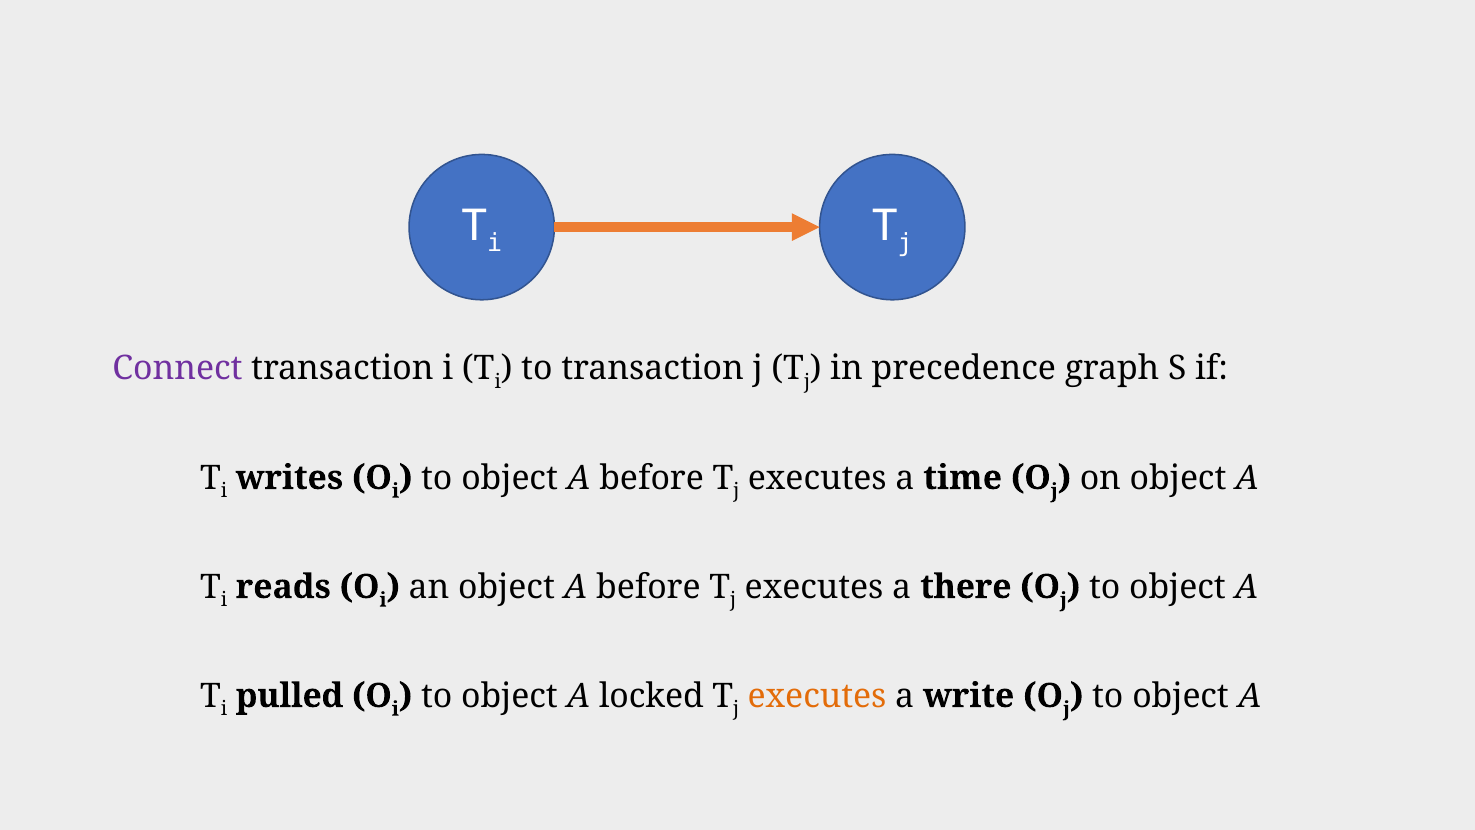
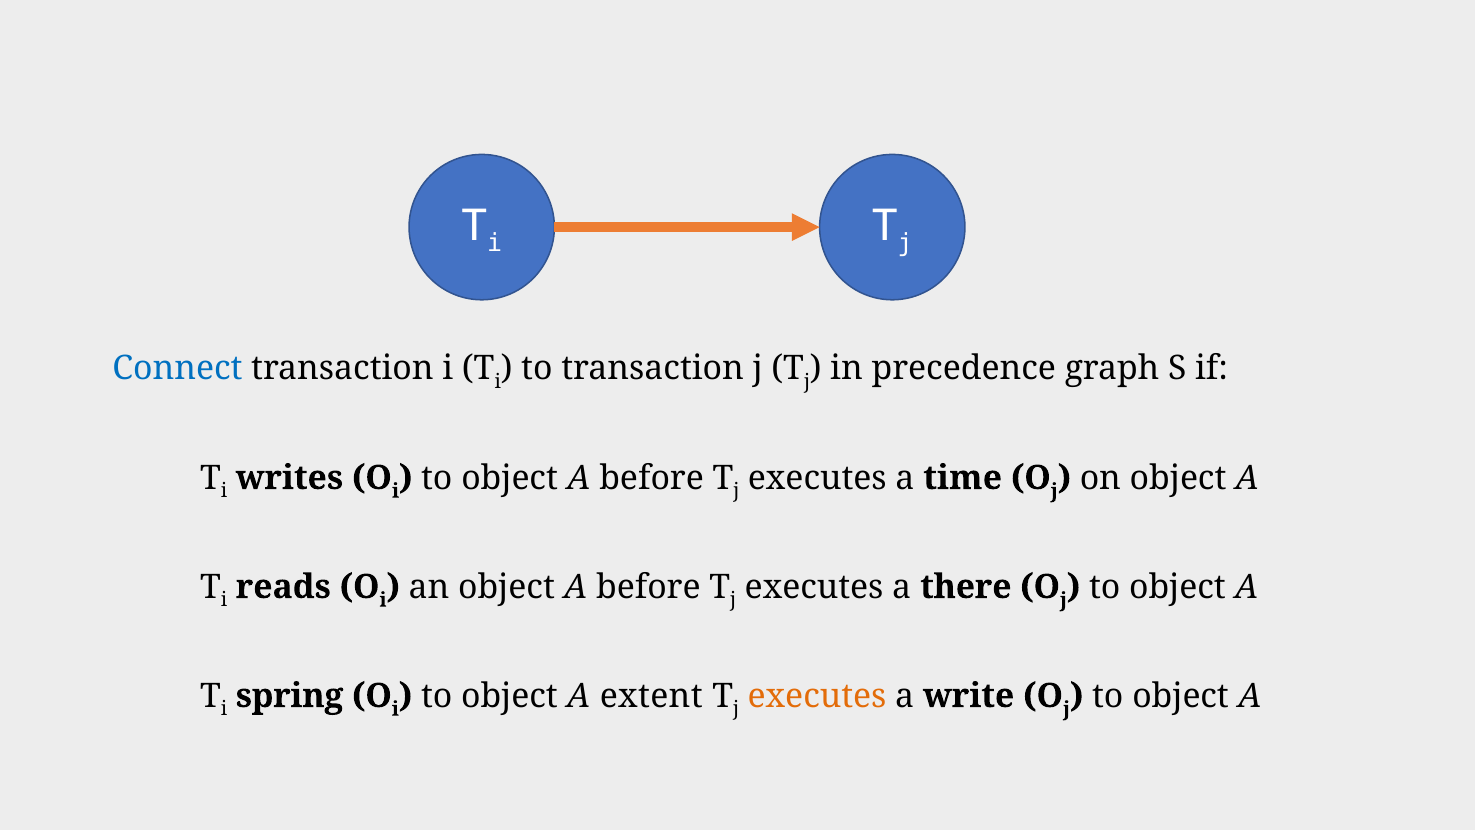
Connect colour: purple -> blue
pulled: pulled -> spring
locked: locked -> extent
